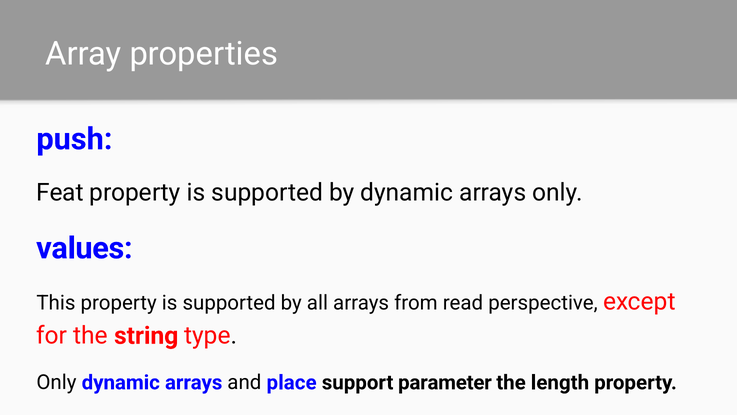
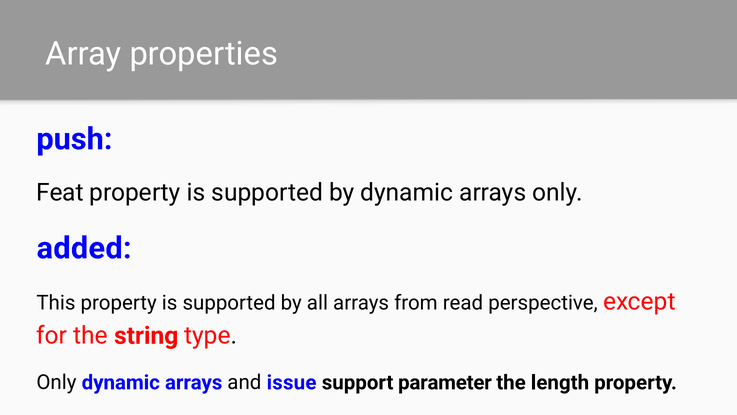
values: values -> added
place: place -> issue
